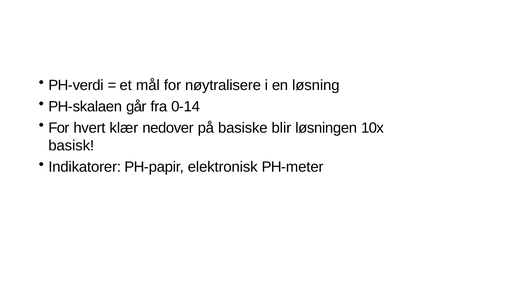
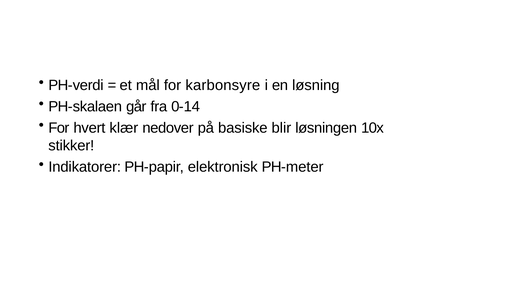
nøytralisere: nøytralisere -> karbonsyre
basisk: basisk -> stikker
